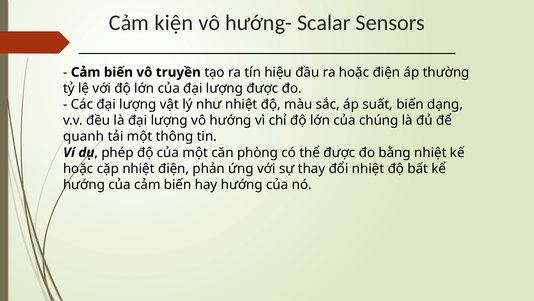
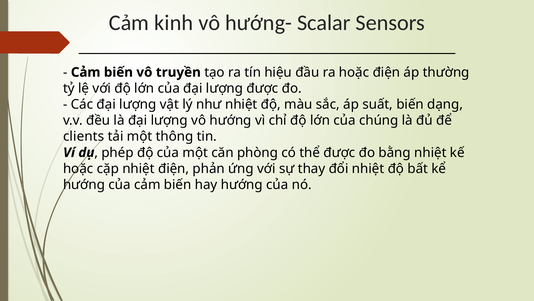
kiện: kiện -> kinh
quanh: quanh -> clients
